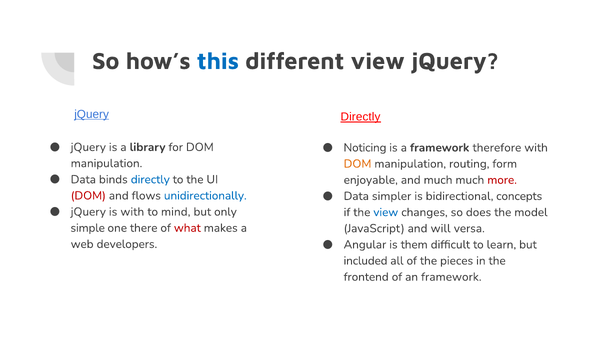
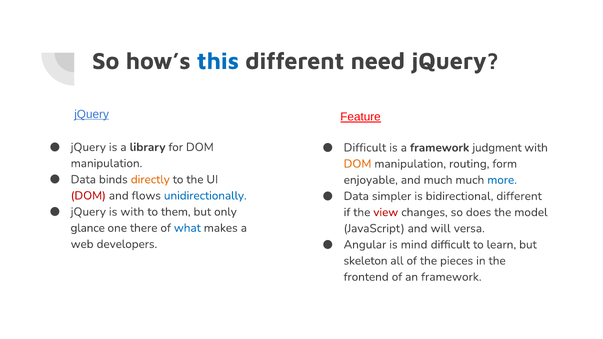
different view: view -> need
jQuery Directly: Directly -> Feature
Noticing at (365, 148): Noticing -> Difficult
therefore: therefore -> judgment
directly at (150, 180) colour: blue -> orange
more colour: red -> blue
bidirectional concepts: concepts -> different
mind: mind -> them
view at (386, 212) colour: blue -> red
simple: simple -> glance
what colour: red -> blue
them: them -> mind
included: included -> skeleton
